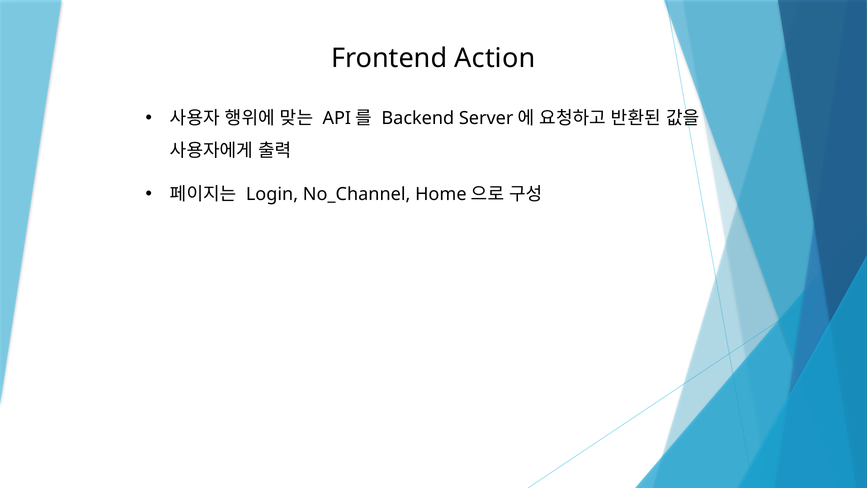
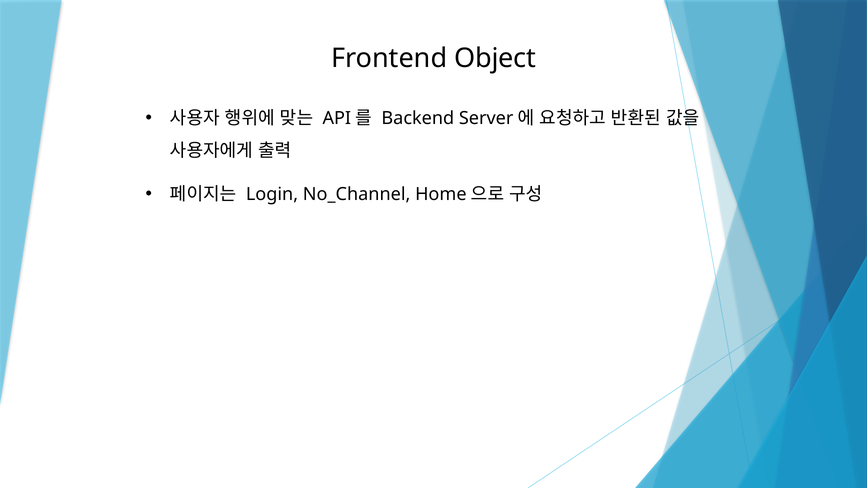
Action: Action -> Object
